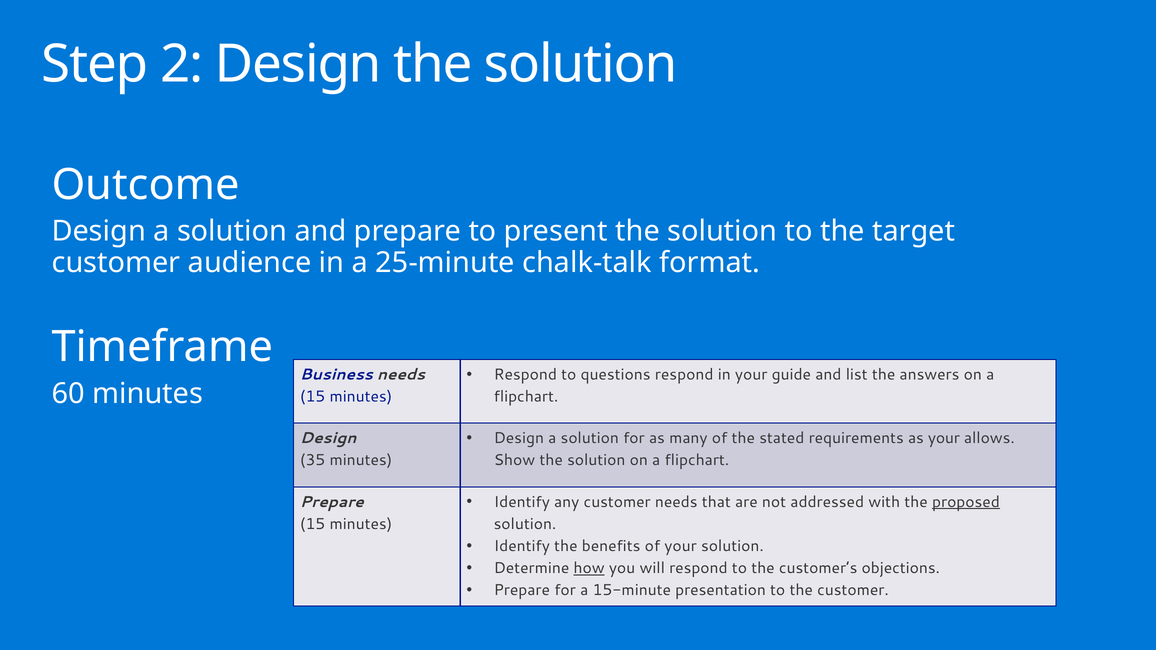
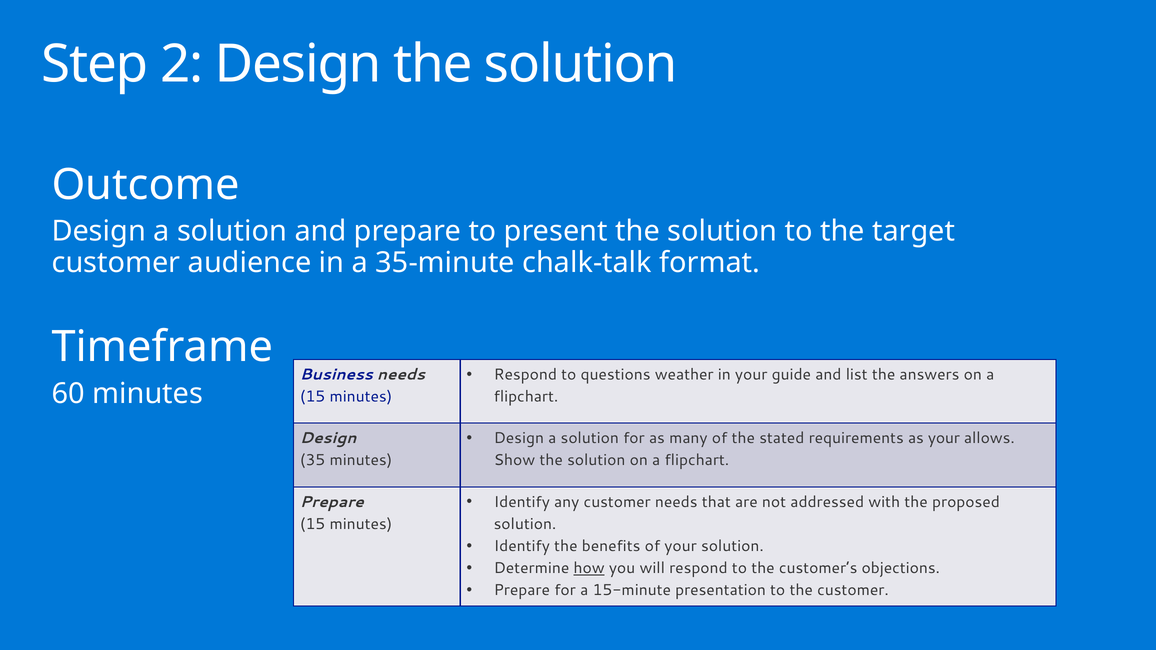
25-minute: 25-minute -> 35-minute
questions respond: respond -> weather
proposed underline: present -> none
